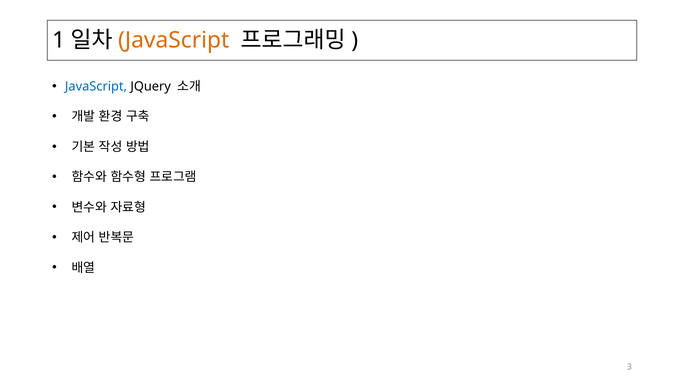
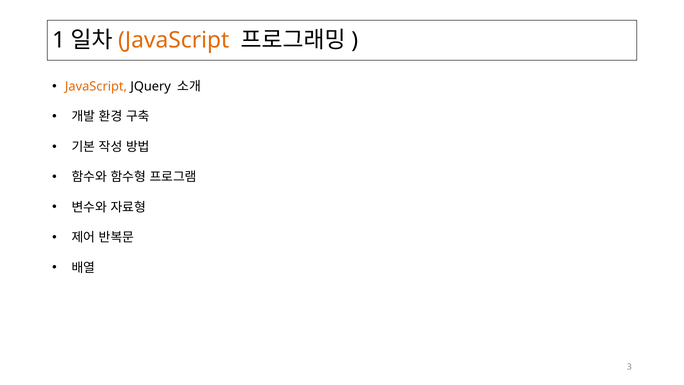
JavaScript at (96, 86) colour: blue -> orange
